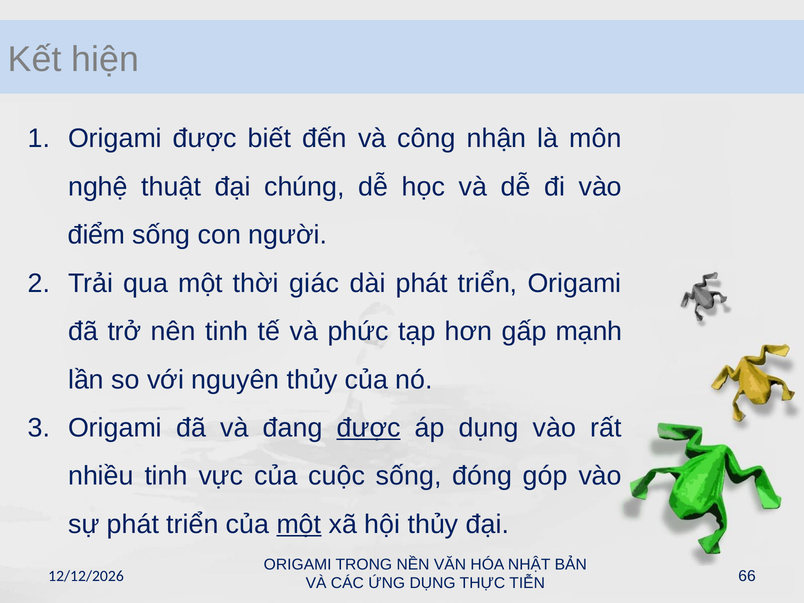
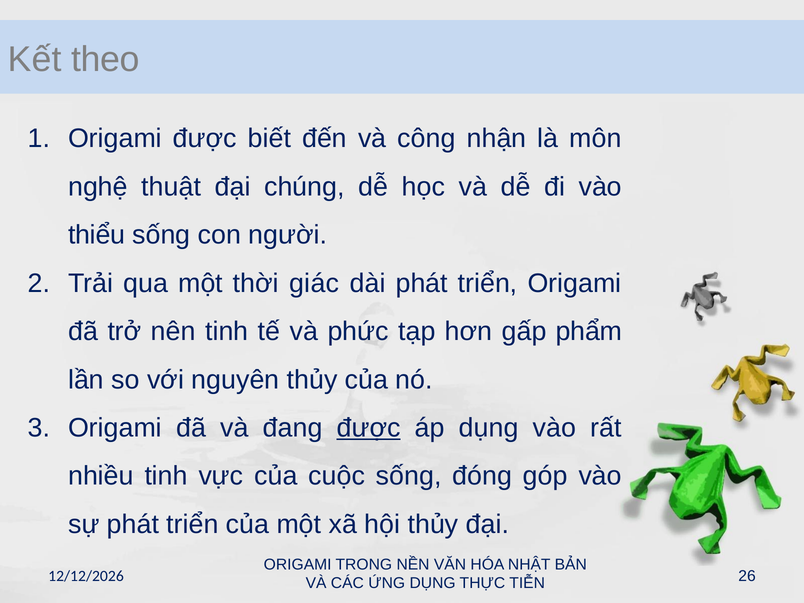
hiện: hiện -> theo
điểm: điểm -> thiểu
mạnh: mạnh -> phẩm
một at (299, 524) underline: present -> none
66: 66 -> 26
